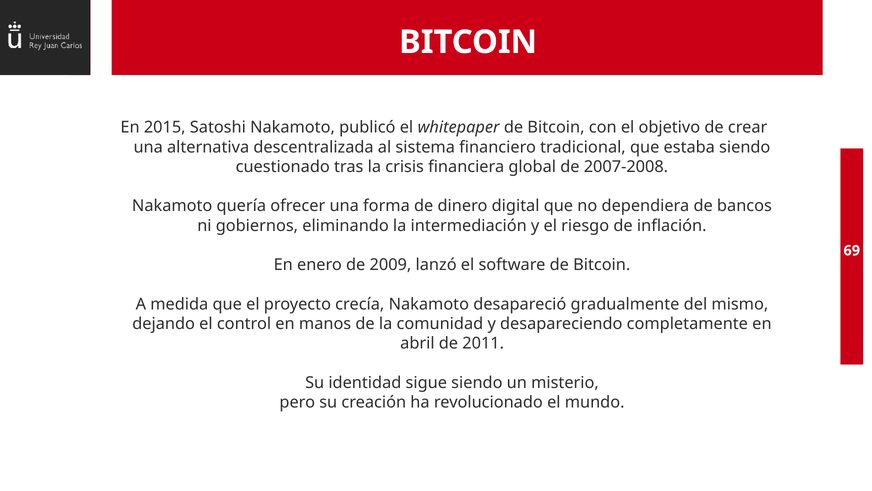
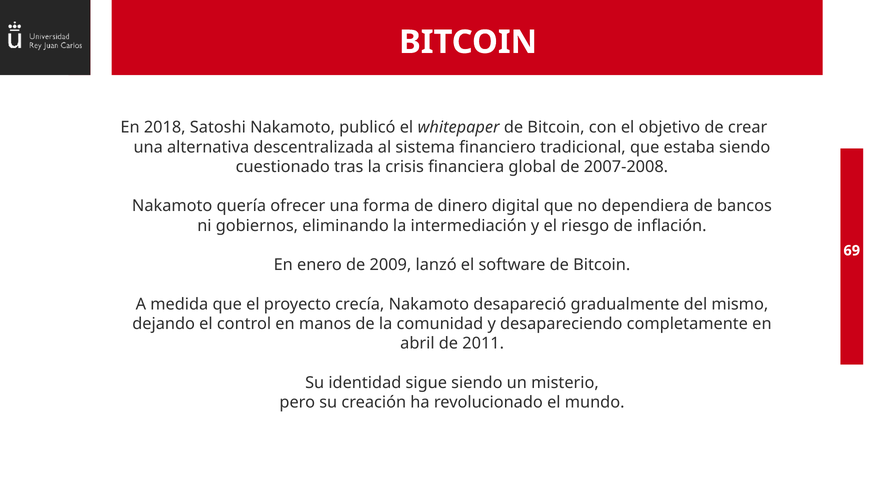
2015: 2015 -> 2018
